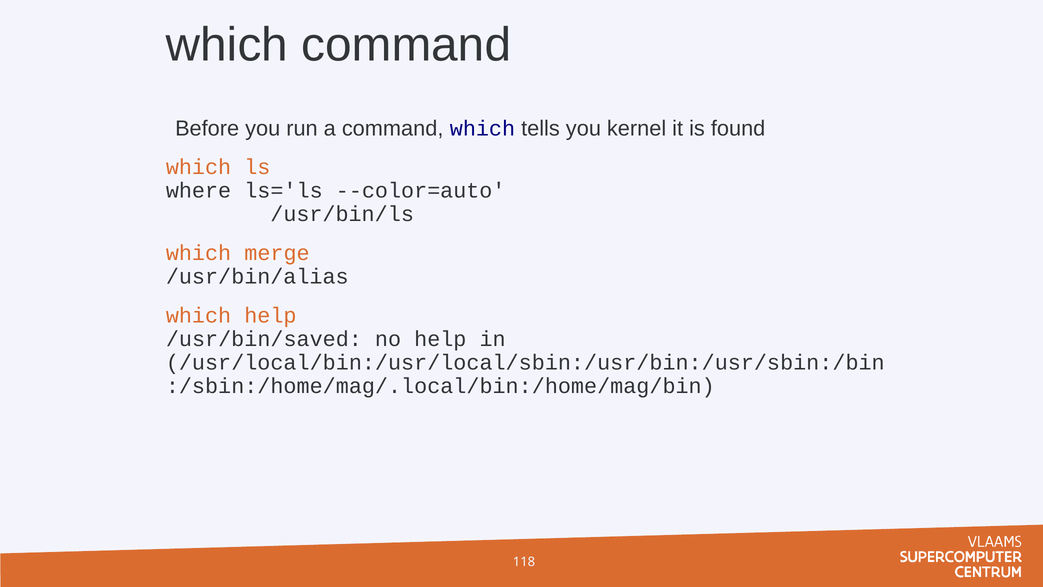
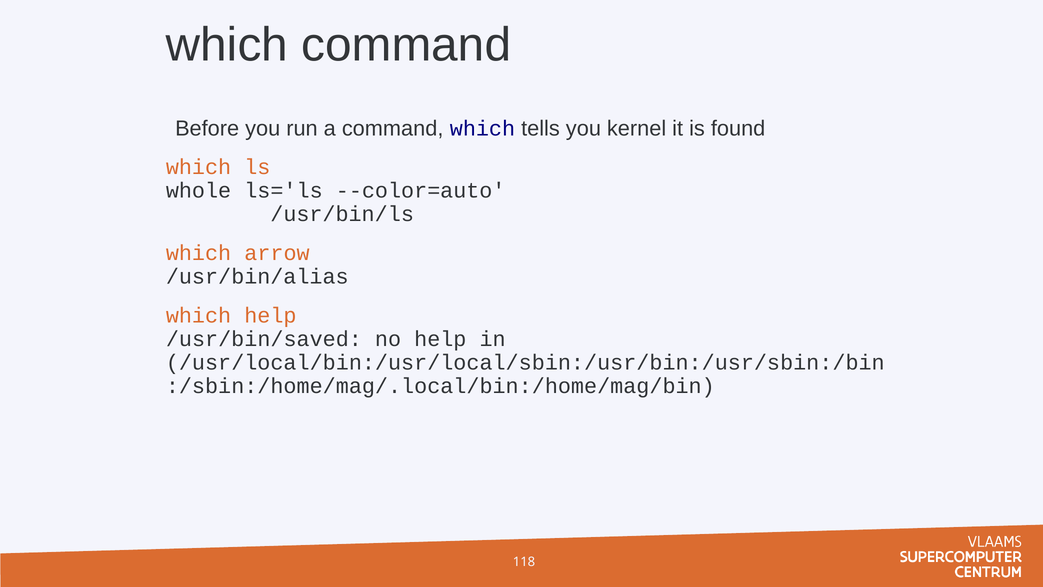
where: where -> whole
merge: merge -> arrow
